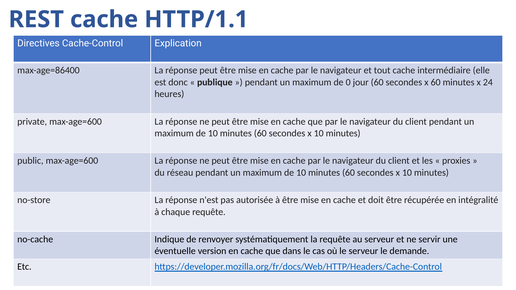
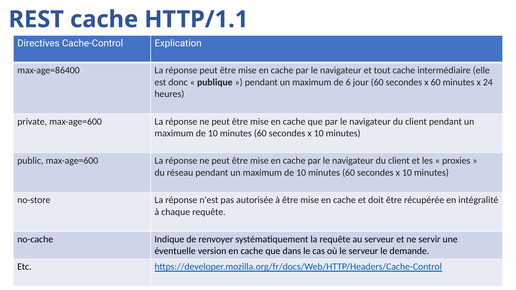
0: 0 -> 6
